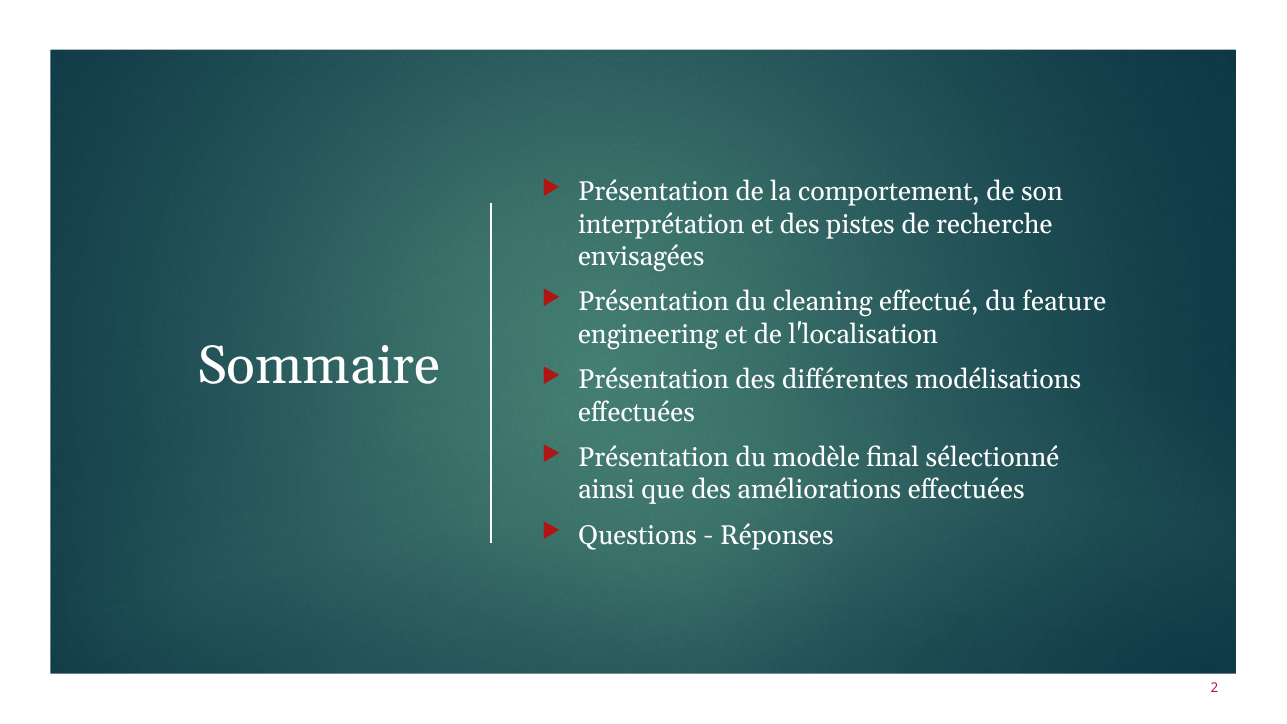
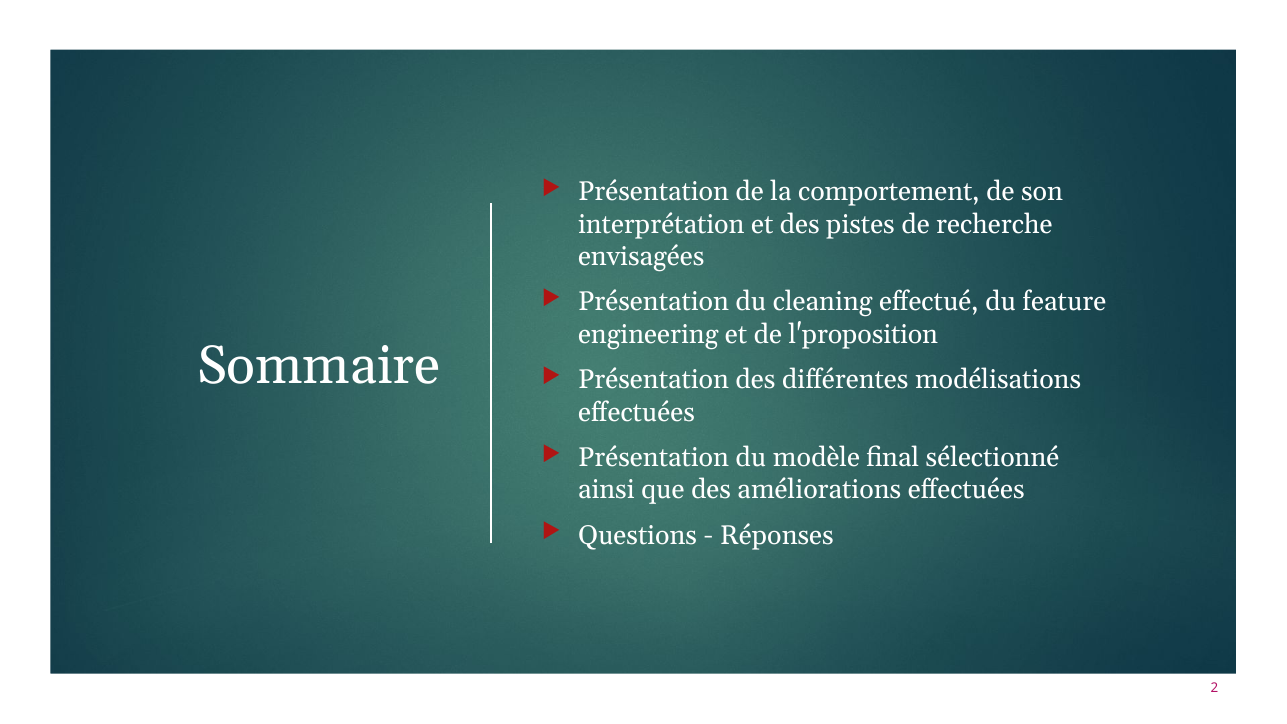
l'localisation: l'localisation -> l'proposition
